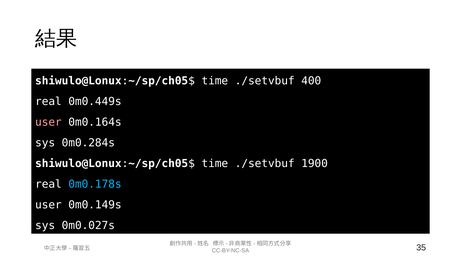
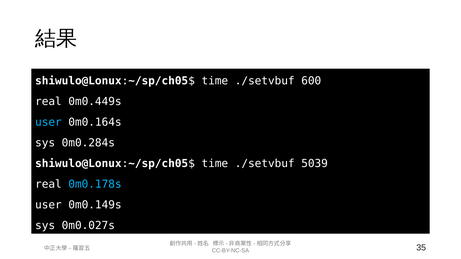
400: 400 -> 600
user at (48, 122) colour: pink -> light blue
1900: 1900 -> 5039
